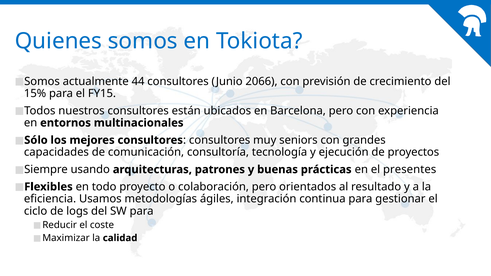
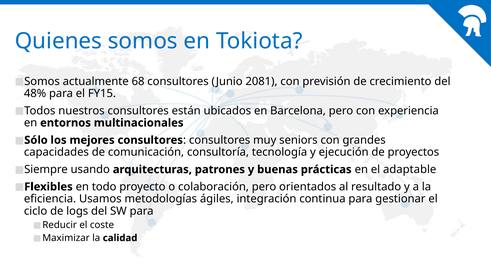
44: 44 -> 68
2066: 2066 -> 2081
15%: 15% -> 48%
presentes: presentes -> adaptable
